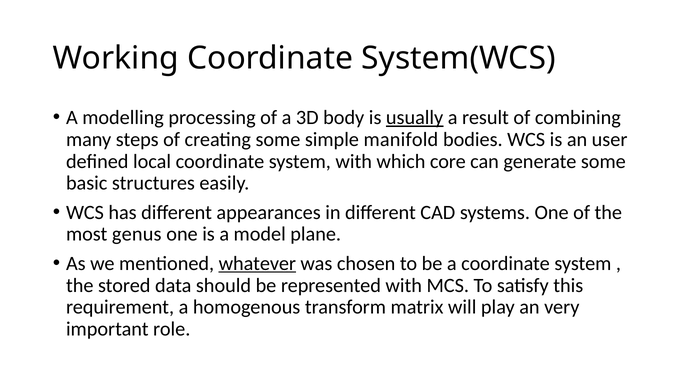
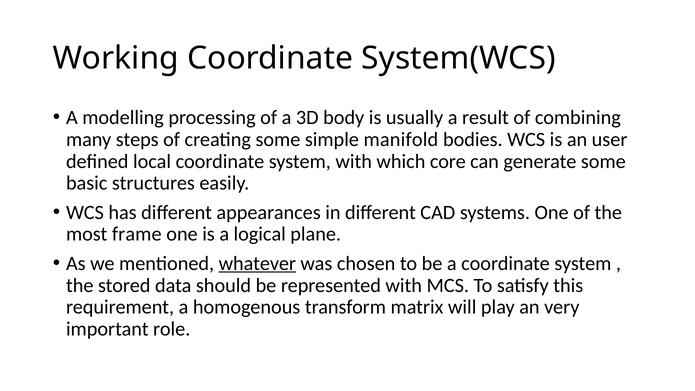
usually underline: present -> none
genus: genus -> frame
model: model -> logical
